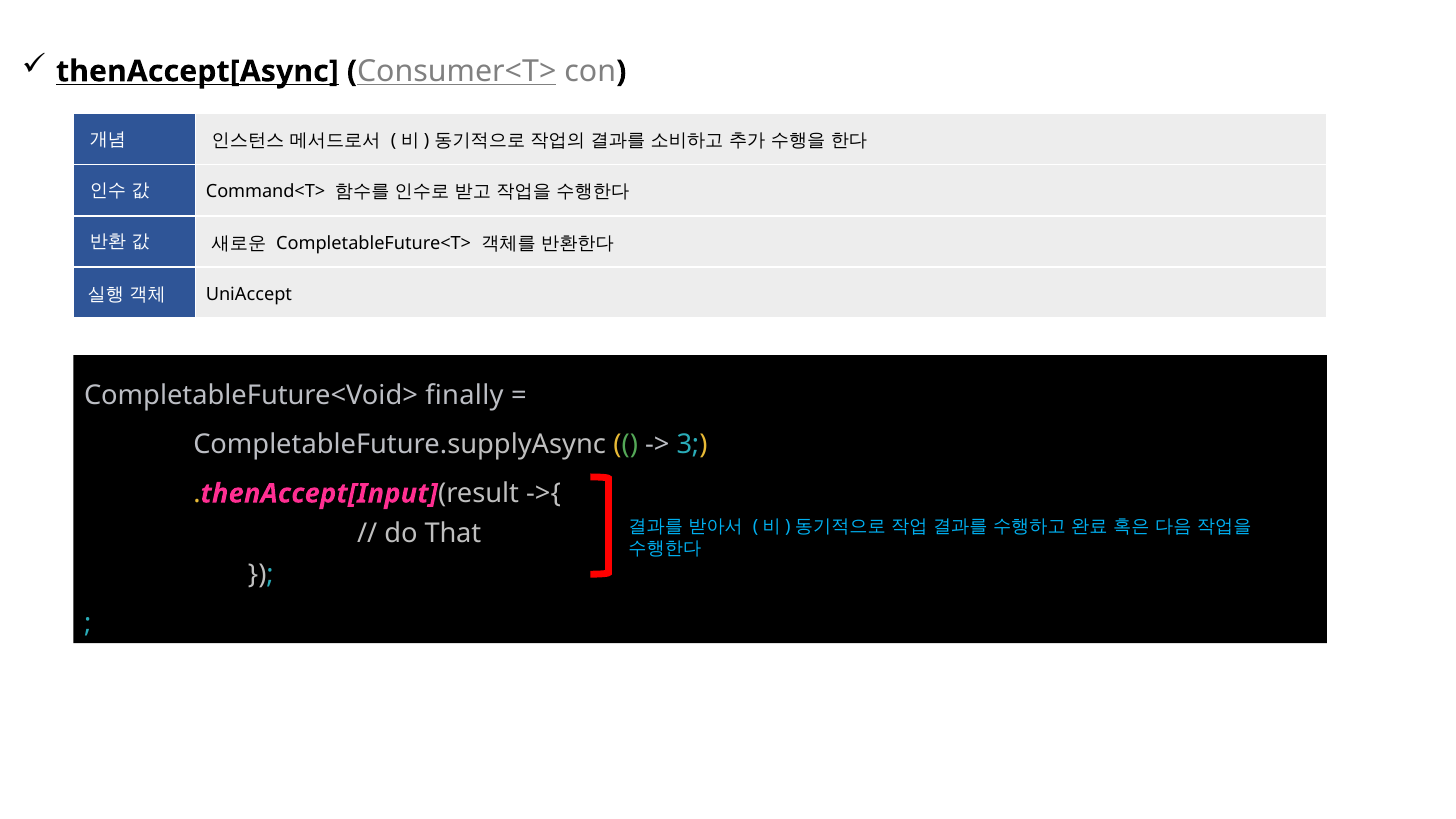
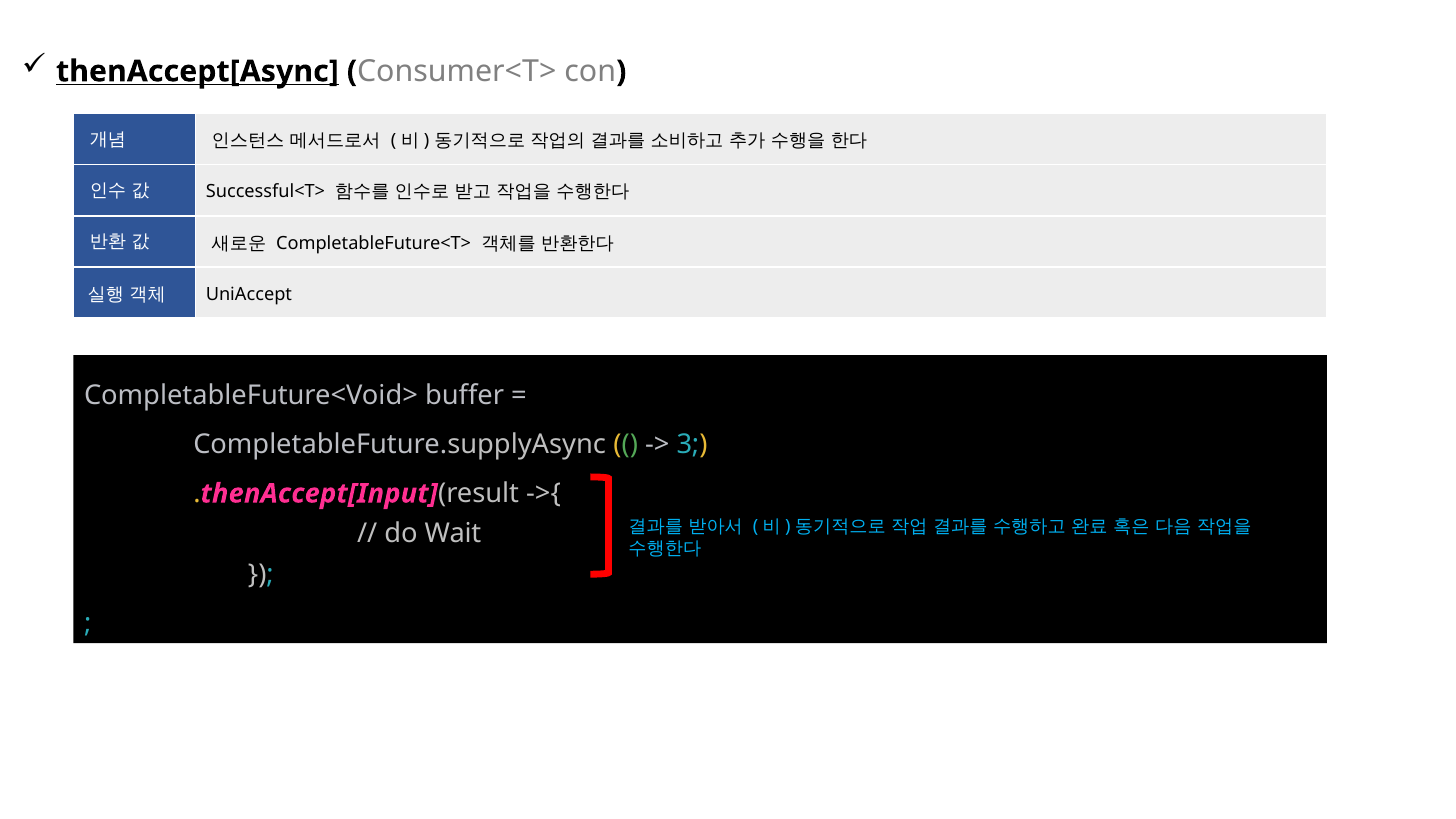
Consumer<T> underline: present -> none
Command<T>: Command<T> -> Successful<T>
finally: finally -> buffer
That: That -> Wait
